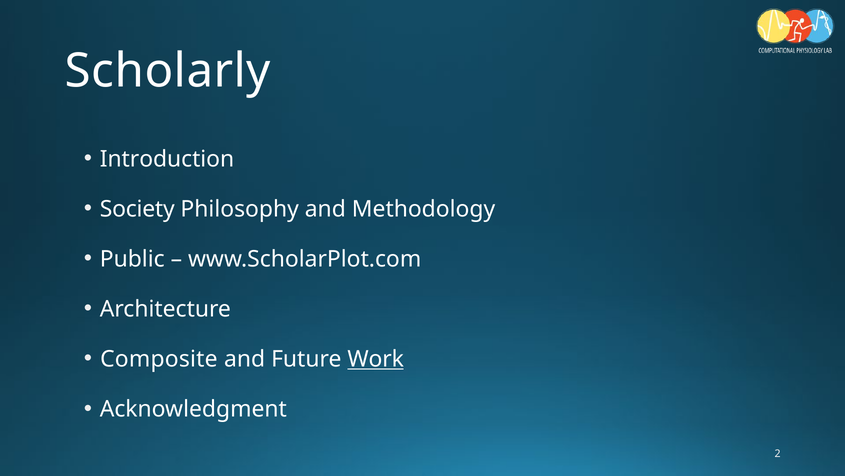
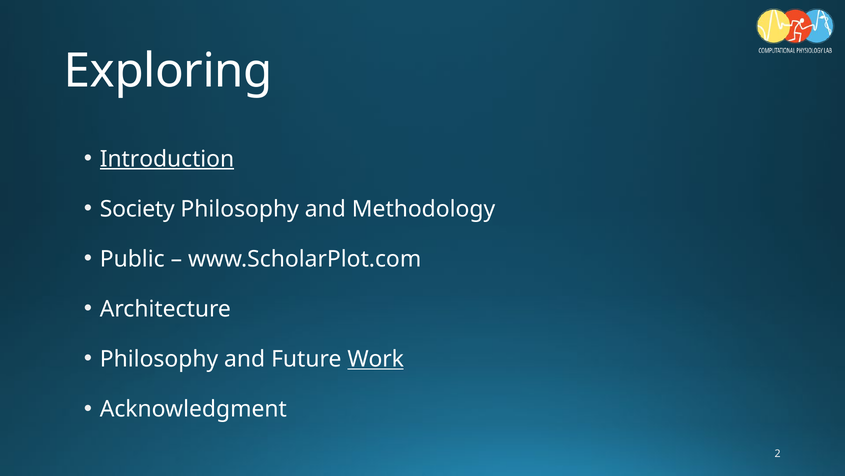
Scholarly: Scholarly -> Exploring
Introduction underline: none -> present
Composite at (159, 359): Composite -> Philosophy
